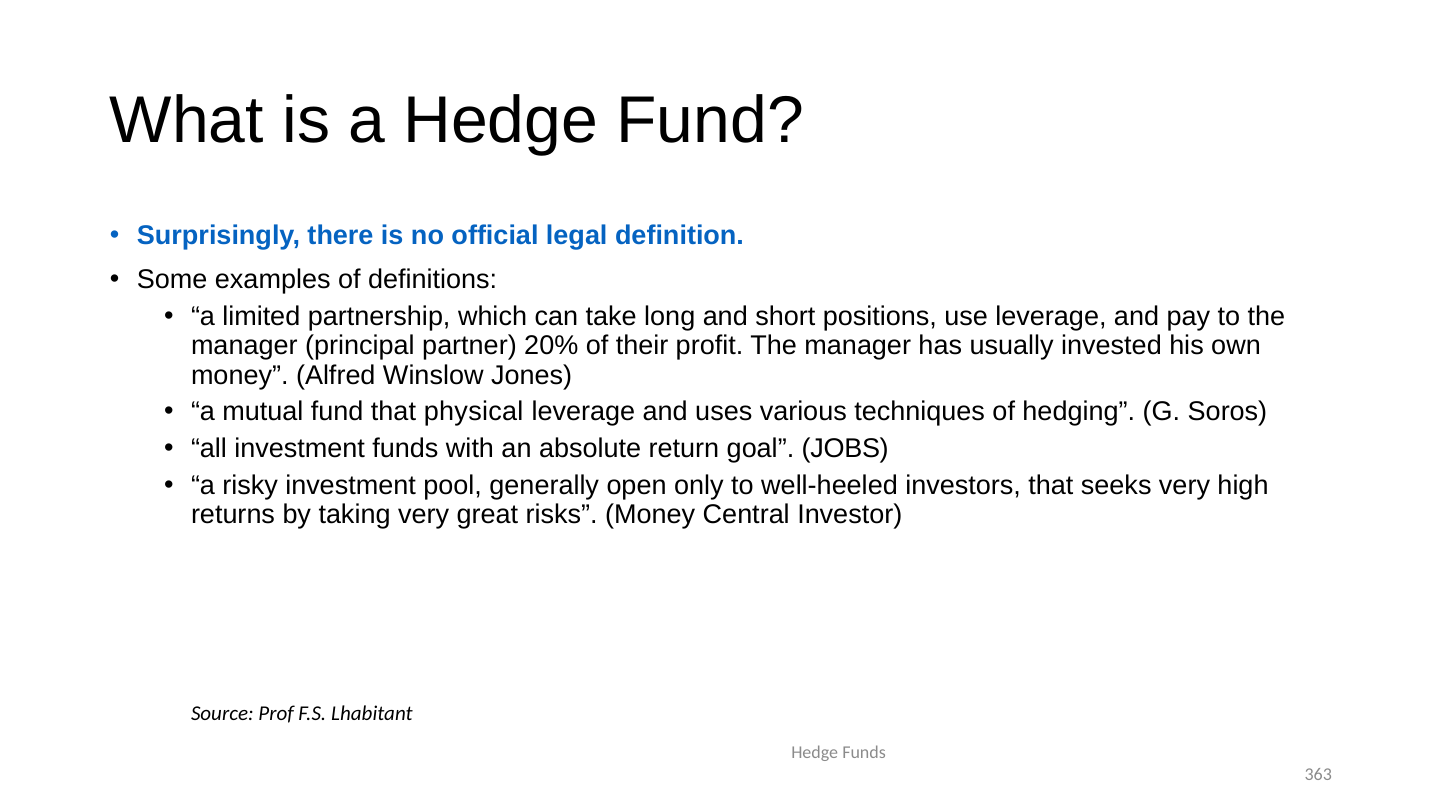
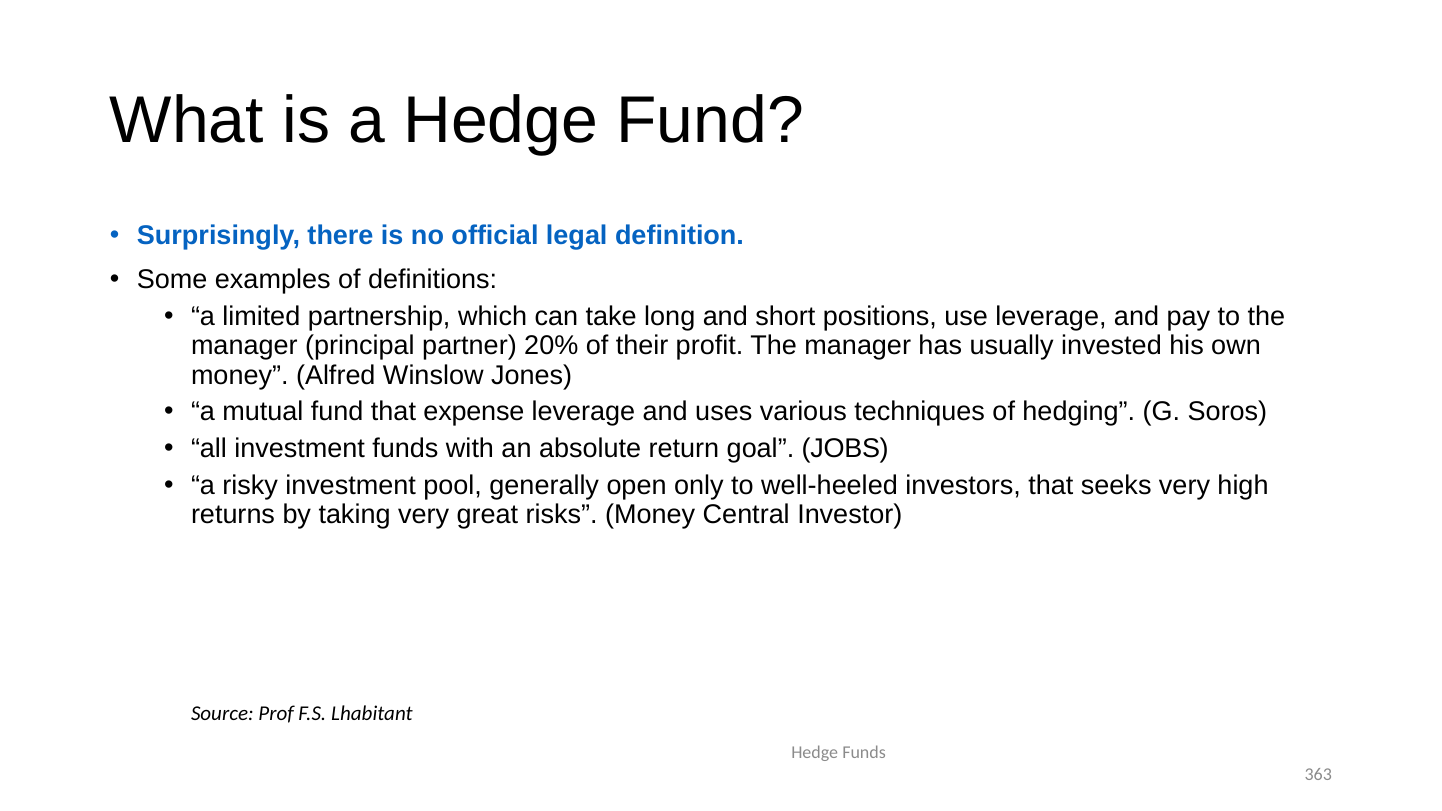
physical: physical -> expense
